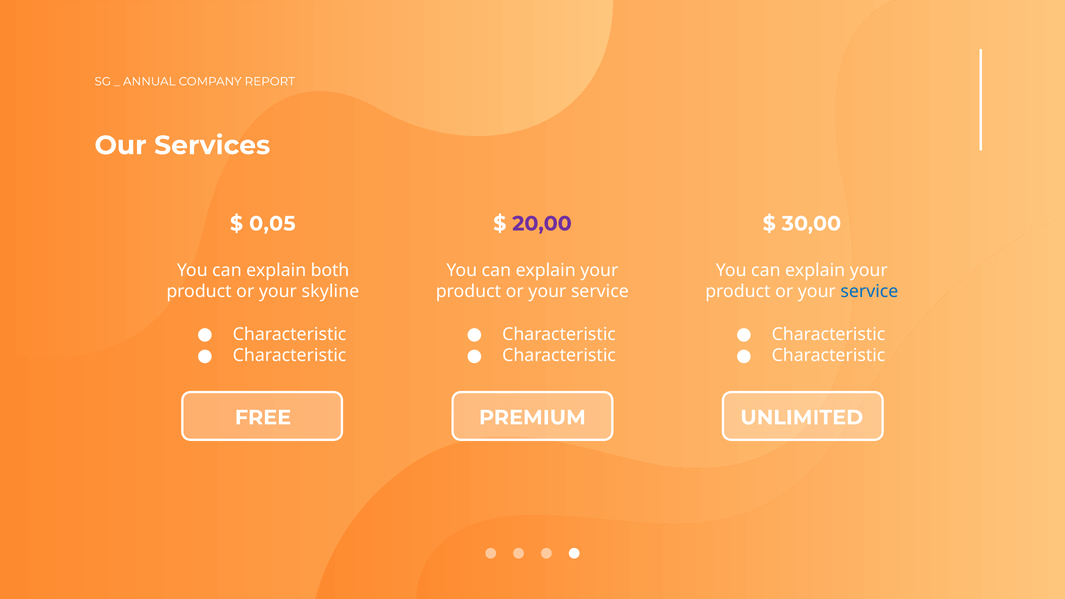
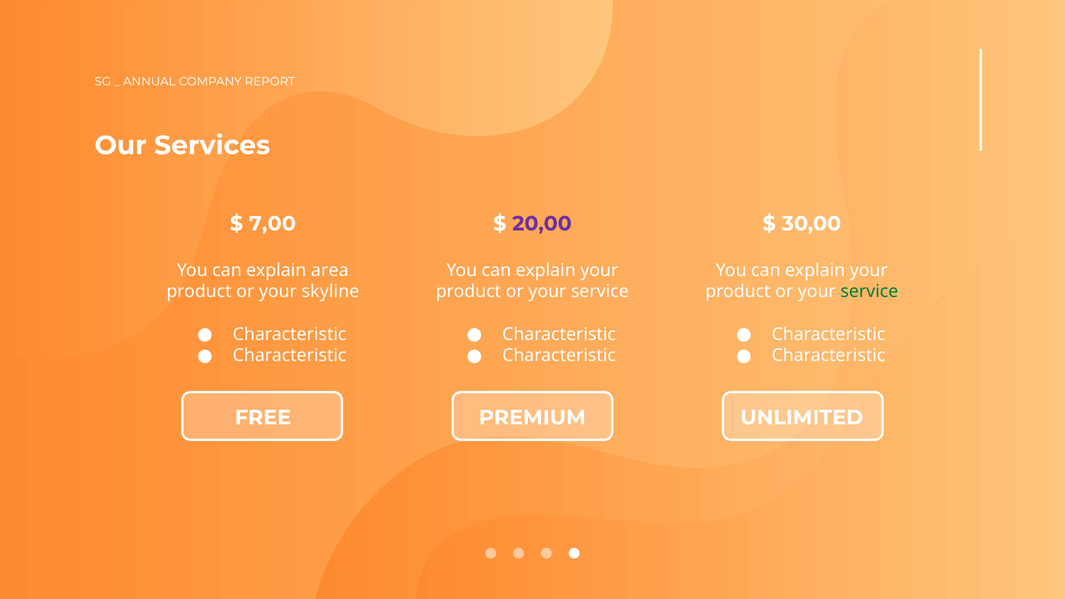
0,05: 0,05 -> 7,00
both: both -> area
service at (869, 292) colour: blue -> green
